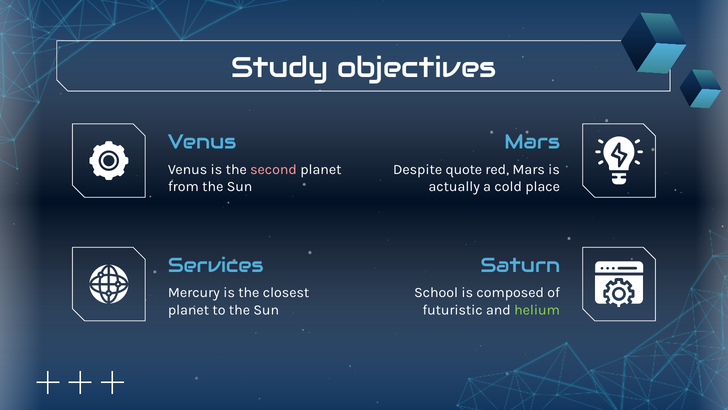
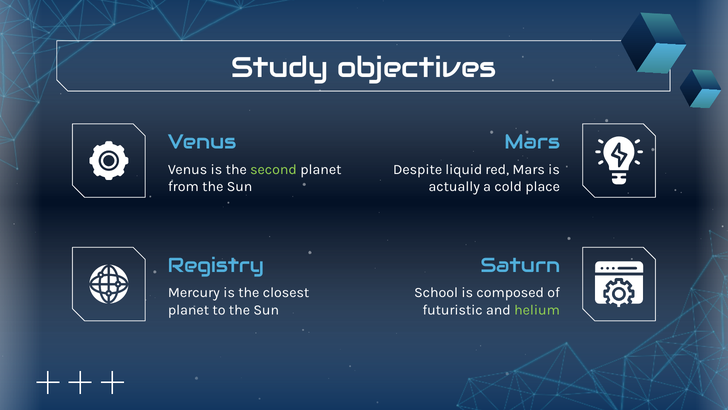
second colour: pink -> light green
quote: quote -> liquid
Services: Services -> Registry
